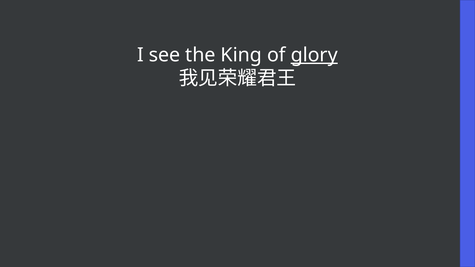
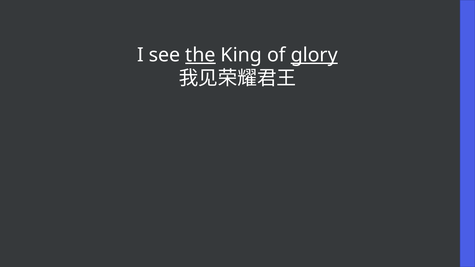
the underline: none -> present
